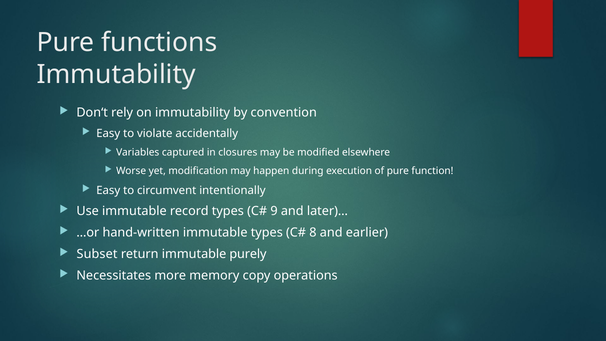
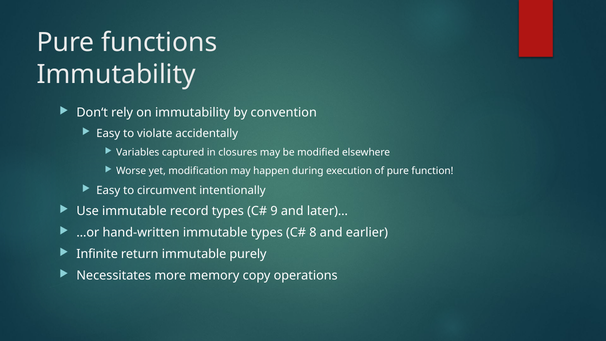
Subset: Subset -> Infinite
